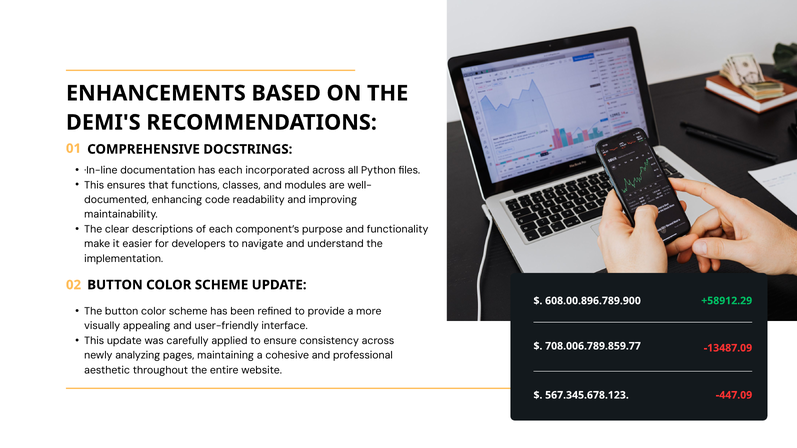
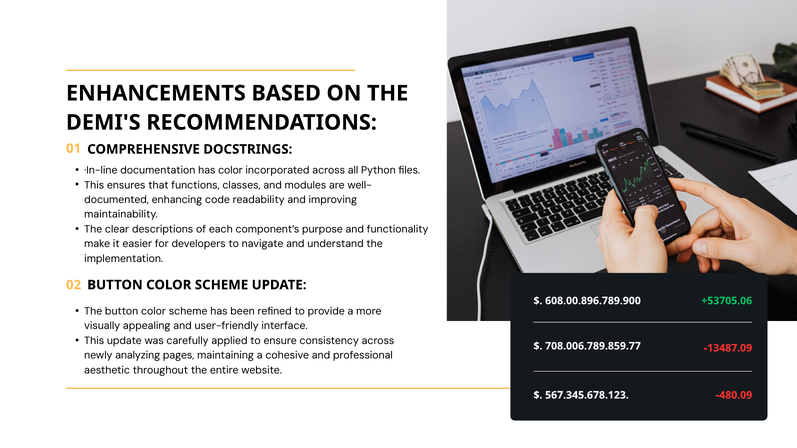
has each: each -> color
+58912.29: +58912.29 -> +53705.06
-447.09: -447.09 -> -480.09
